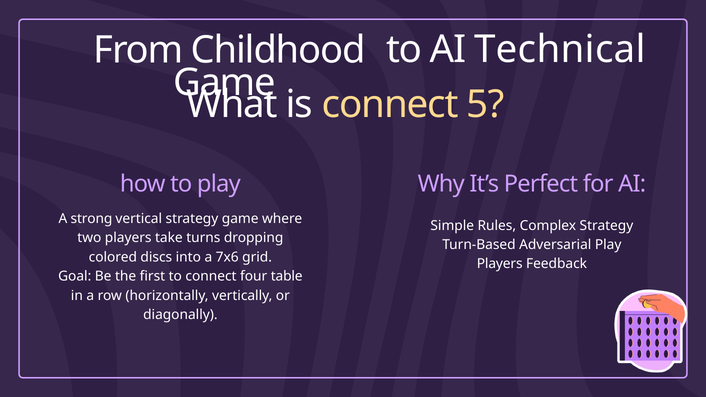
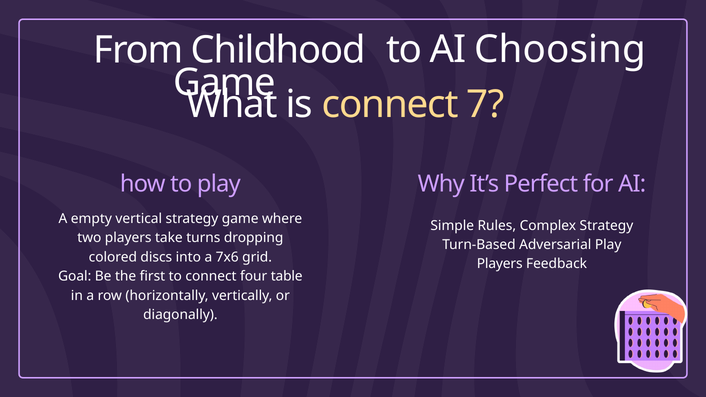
Technical: Technical -> Choosing
5: 5 -> 7
strong: strong -> empty
